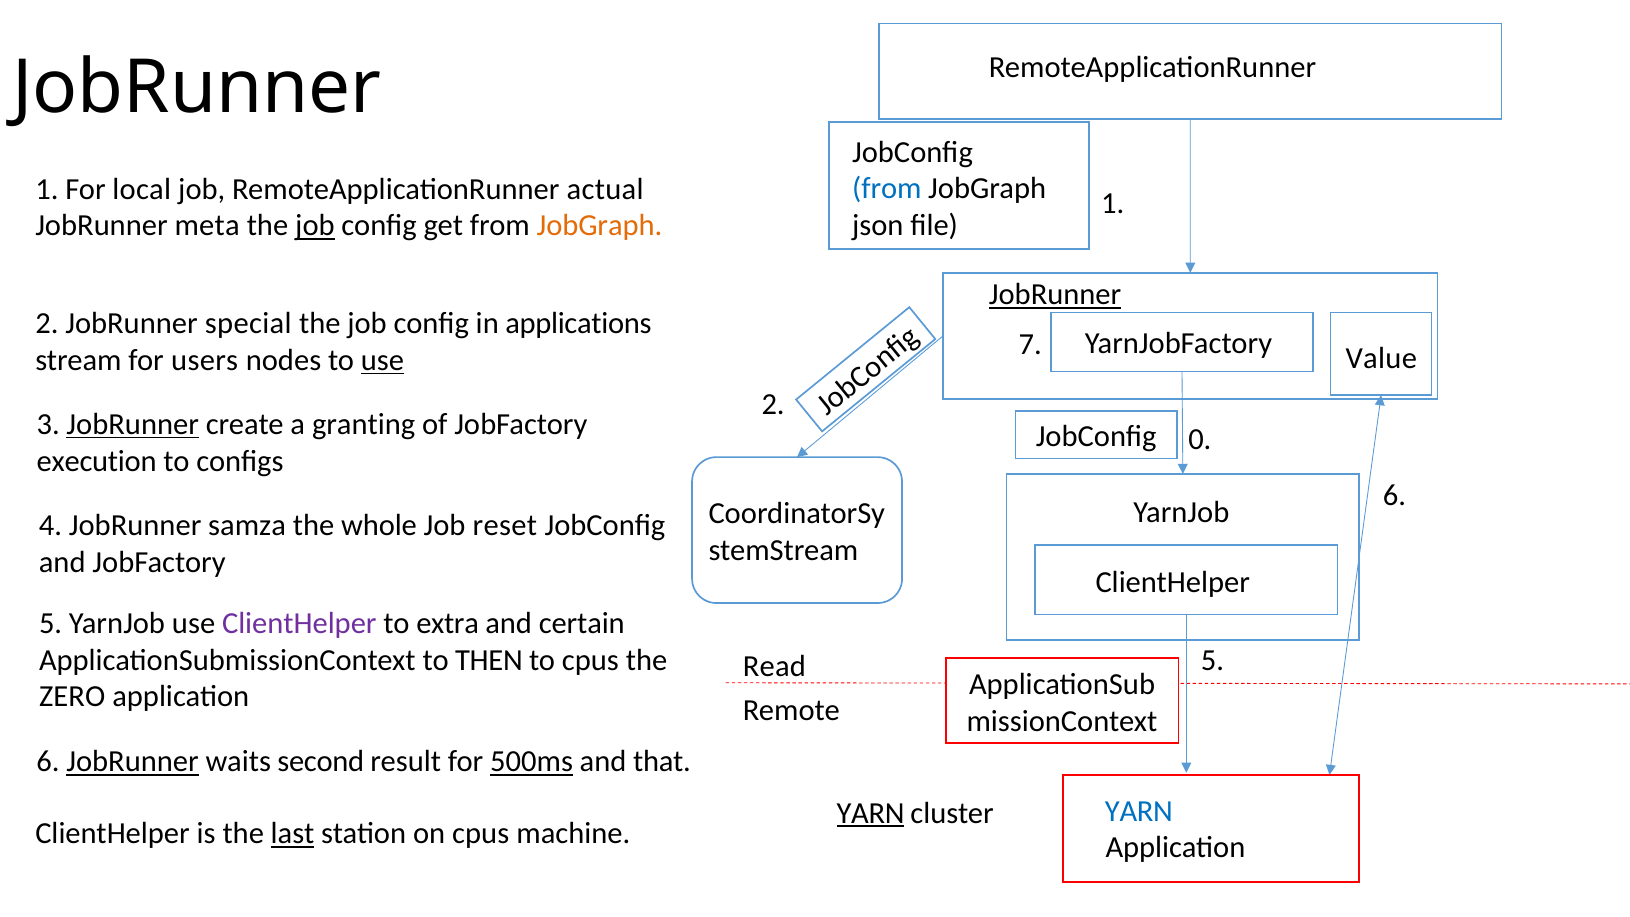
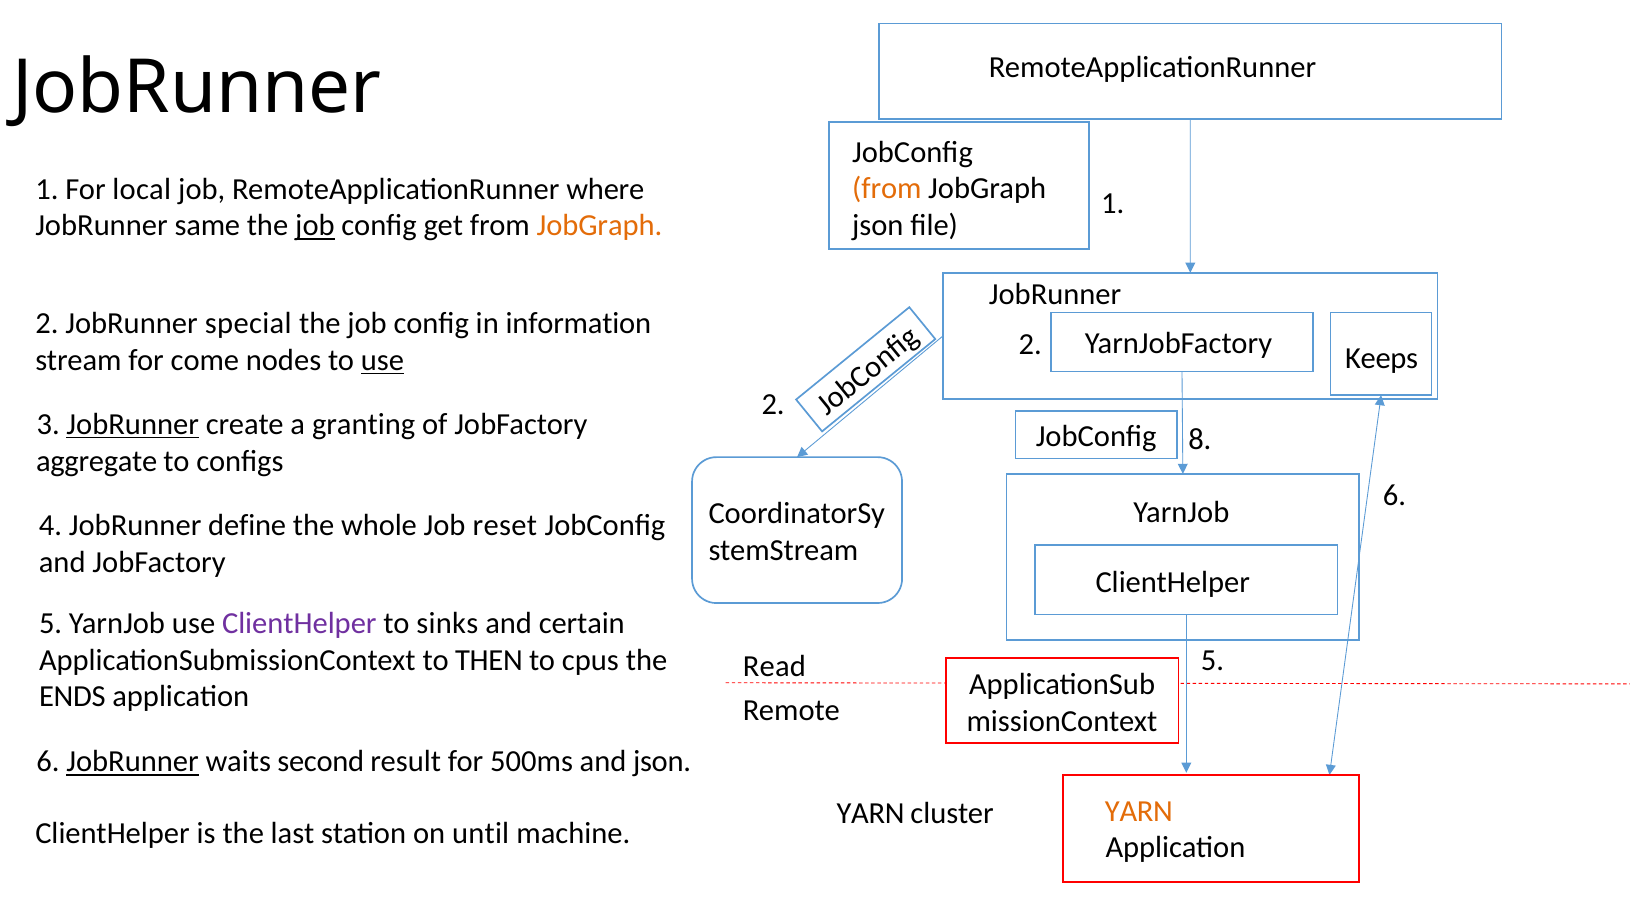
from at (887, 189) colour: blue -> orange
actual: actual -> where
meta: meta -> same
JobRunner at (1055, 294) underline: present -> none
applications: applications -> information
7 at (1030, 344): 7 -> 2
Value: Value -> Keeps
users: users -> come
0: 0 -> 8
execution: execution -> aggregate
samza: samza -> define
extra: extra -> sinks
ZERO: ZERO -> ENDS
500ms underline: present -> none
and that: that -> json
YARN at (1139, 811) colour: blue -> orange
YARN at (871, 813) underline: present -> none
last underline: present -> none
on cpus: cpus -> until
